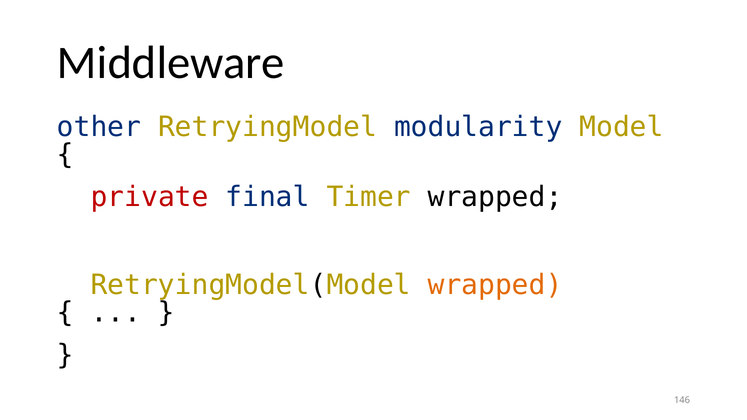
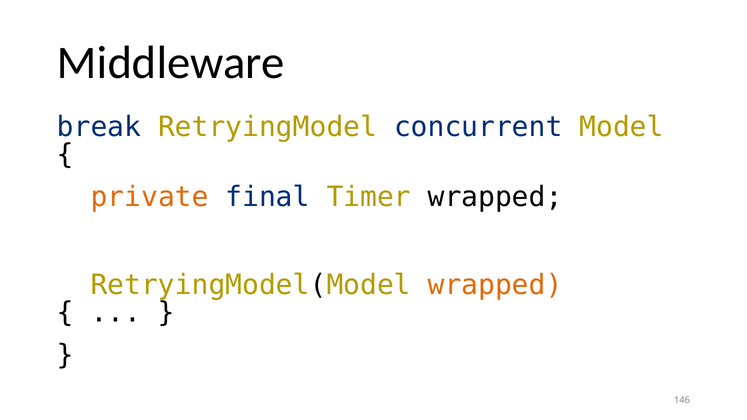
other: other -> break
modularity: modularity -> concurrent
private colour: red -> orange
